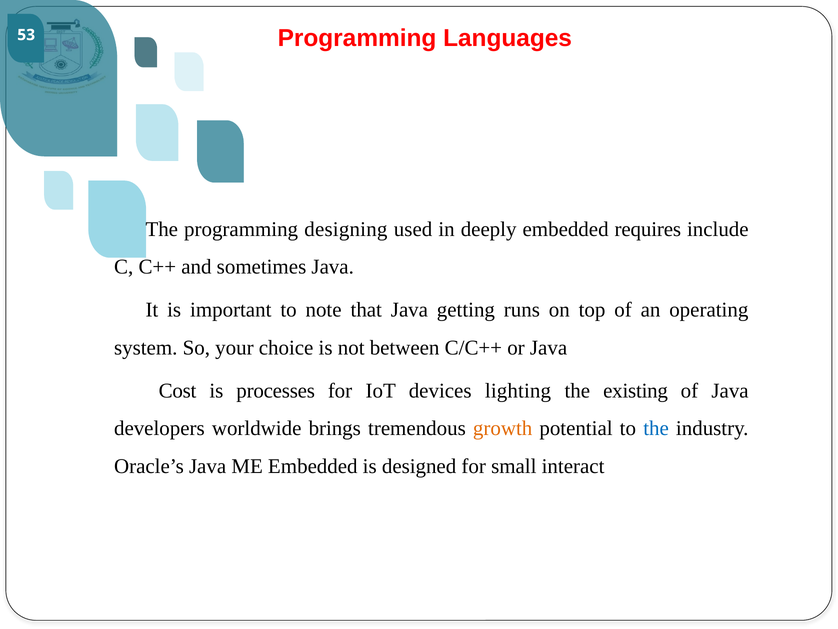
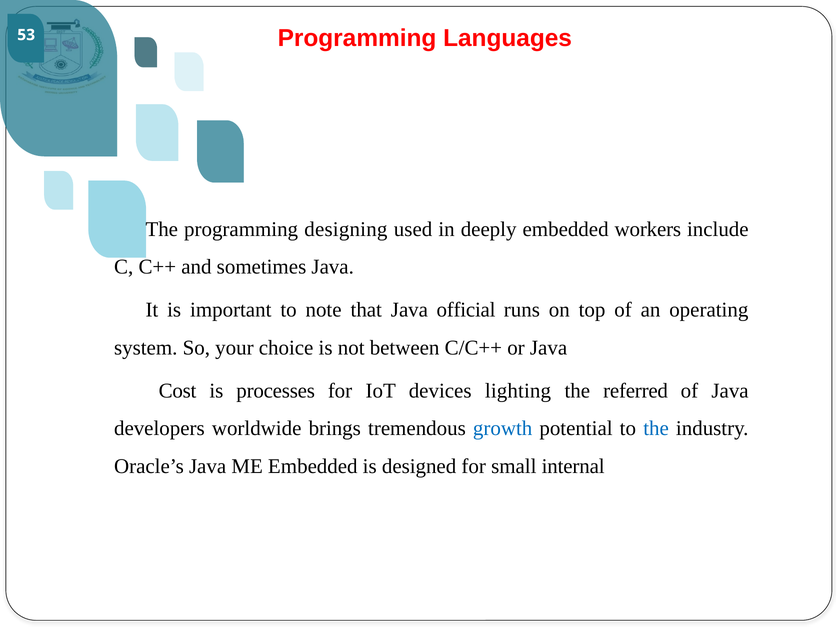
requires: requires -> workers
getting: getting -> official
existing: existing -> referred
growth colour: orange -> blue
interact: interact -> internal
